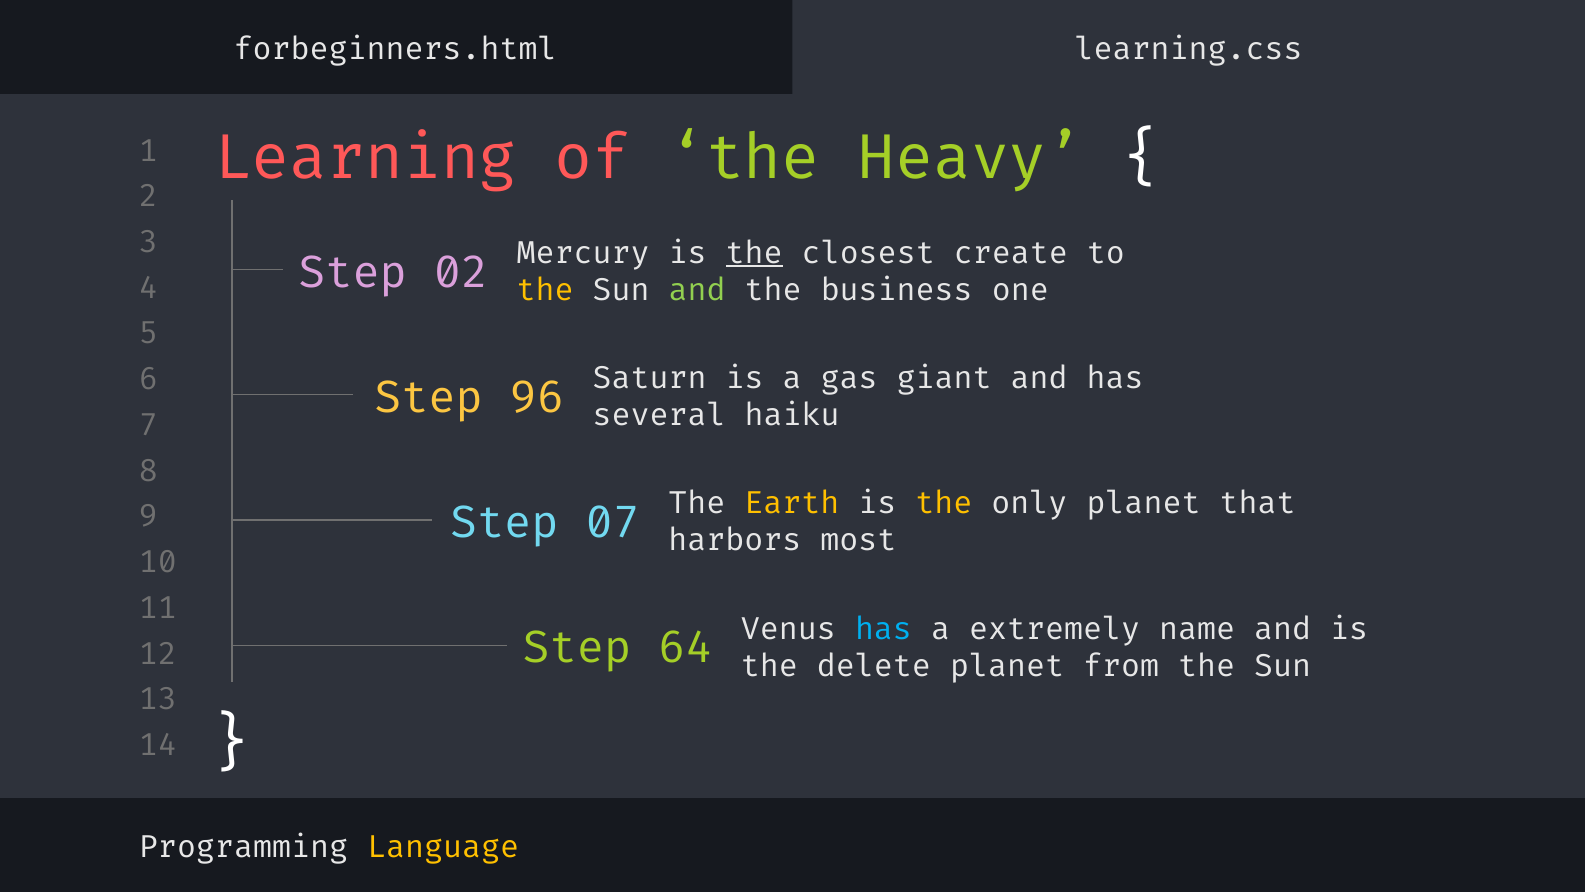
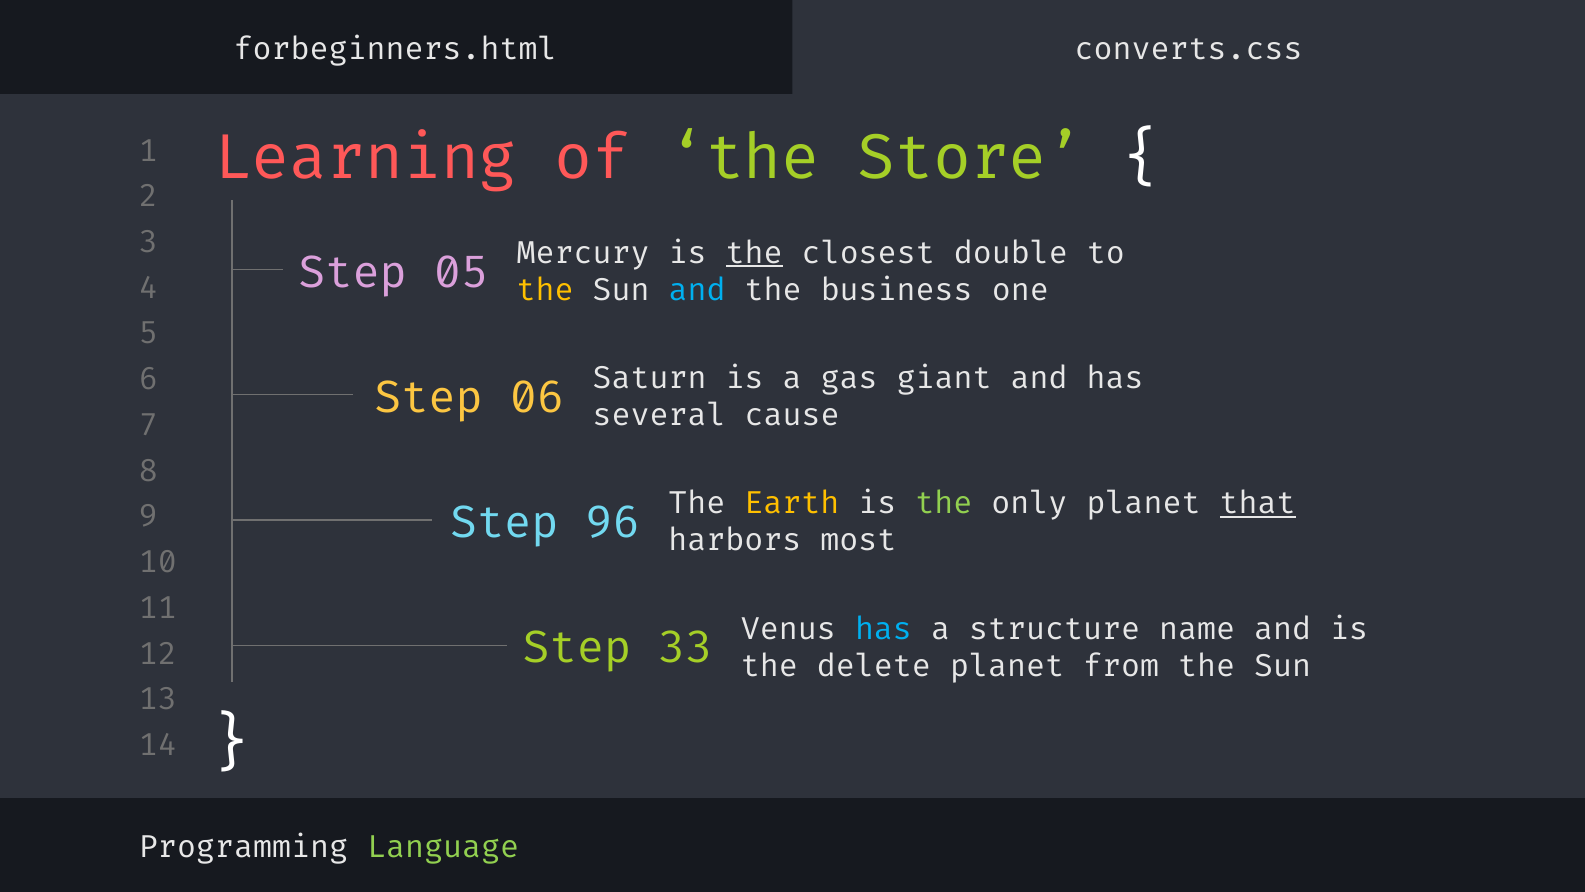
learning.css: learning.css -> converts.css
Heavy: Heavy -> Store
02: 02 -> 05
create: create -> double
and at (697, 290) colour: light green -> light blue
96: 96 -> 06
haiku: haiku -> cause
07: 07 -> 96
the at (944, 503) colour: yellow -> light green
that underline: none -> present
64: 64 -> 33
extremely: extremely -> structure
Language colour: yellow -> light green
